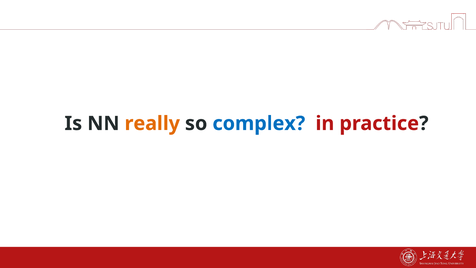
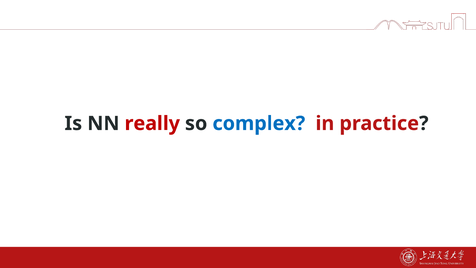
really colour: orange -> red
